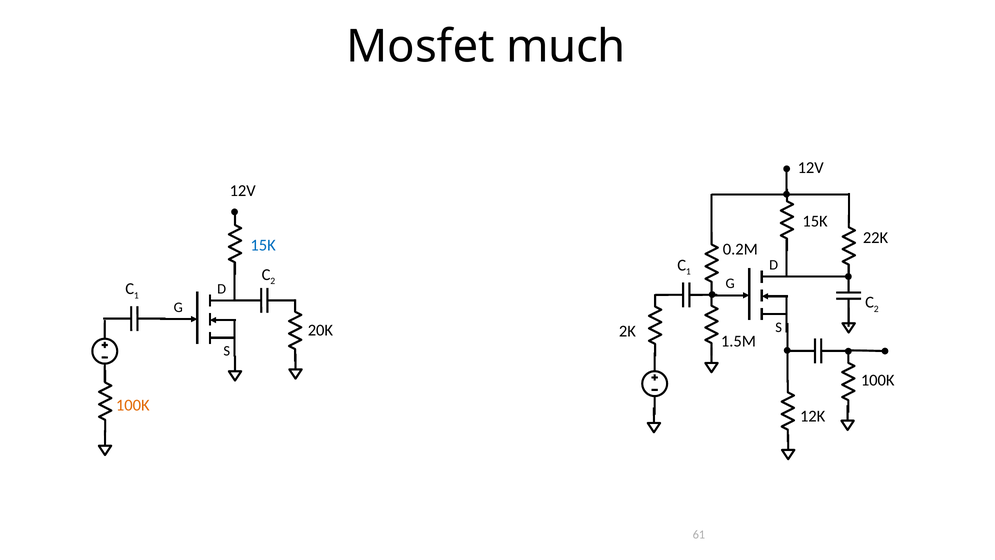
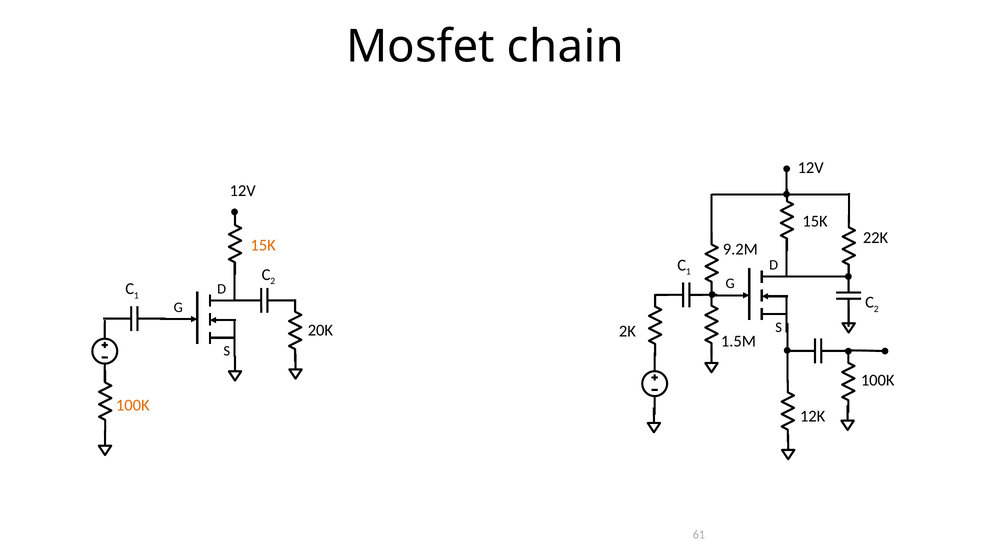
much: much -> chain
15K at (263, 245) colour: blue -> orange
0.2M: 0.2M -> 9.2M
